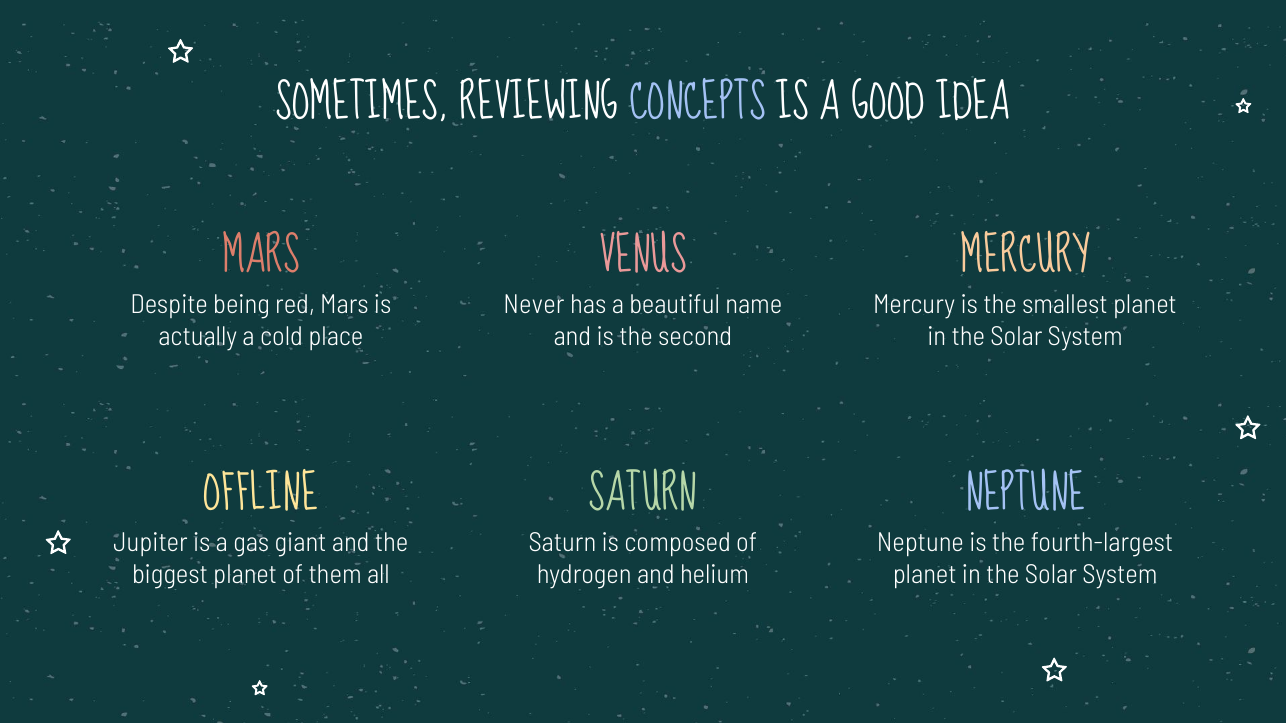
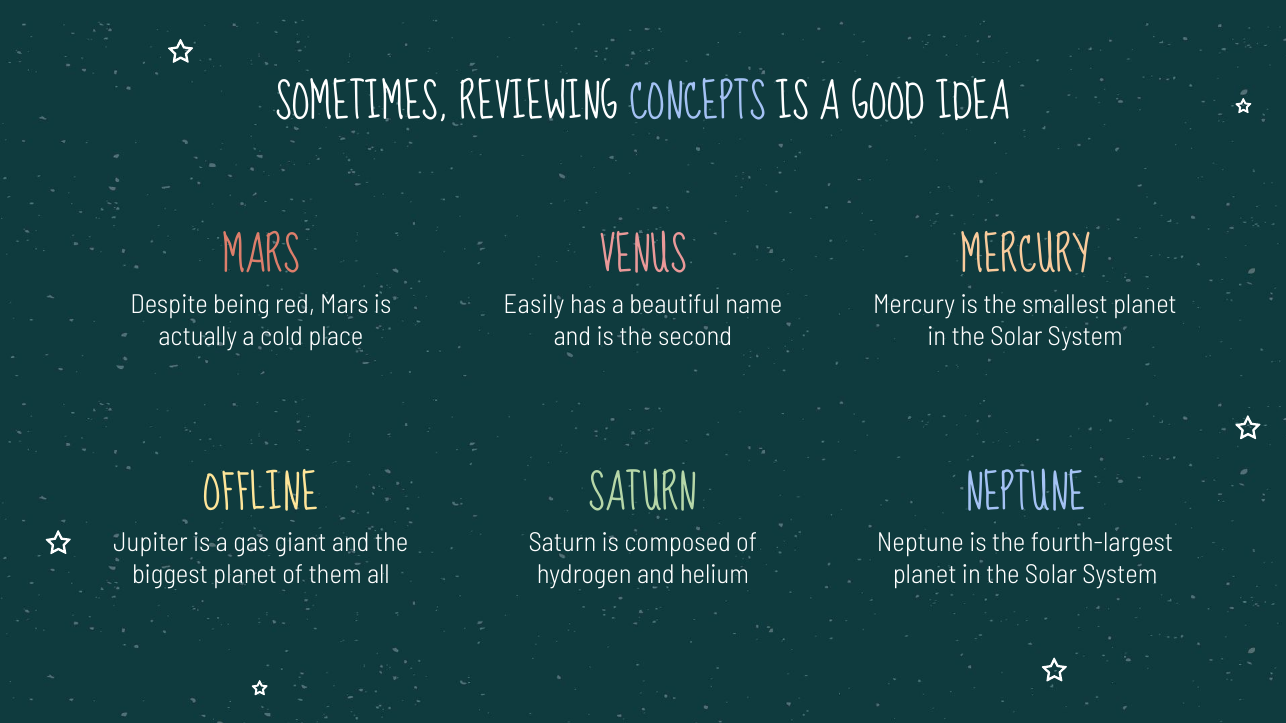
Never: Never -> Easily
